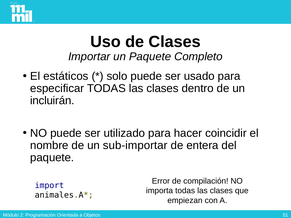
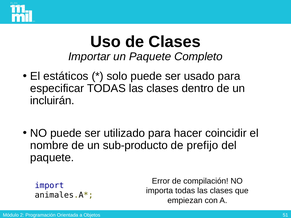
sub-importar: sub-importar -> sub-producto
entera: entera -> prefijo
